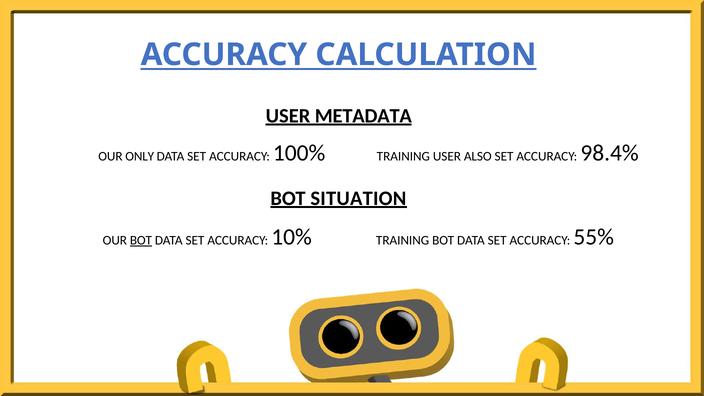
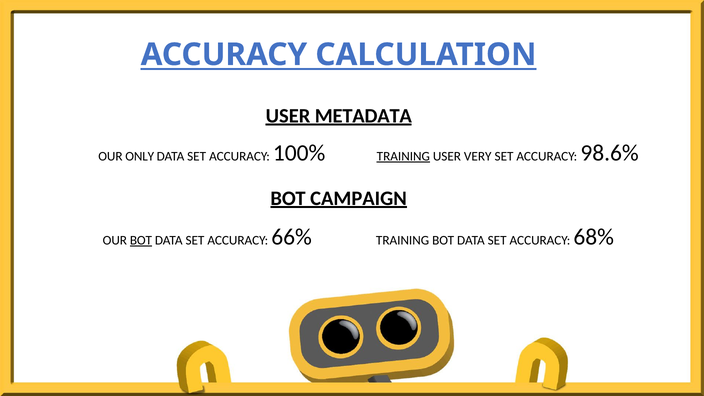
TRAINING at (403, 156) underline: none -> present
ALSO: ALSO -> VERY
98.4%: 98.4% -> 98.6%
SITUATION: SITUATION -> CAMPAIGN
10%: 10% -> 66%
55%: 55% -> 68%
